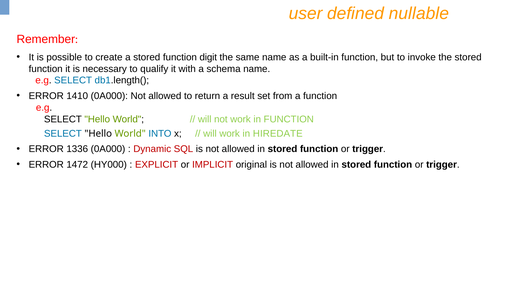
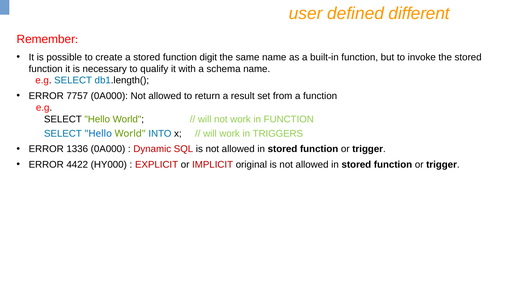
nullable: nullable -> different
1410: 1410 -> 7757
Hello at (98, 134) colour: black -> blue
HIREDATE: HIREDATE -> TRIGGERS
1472: 1472 -> 4422
